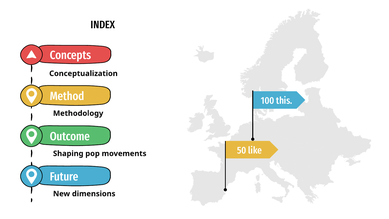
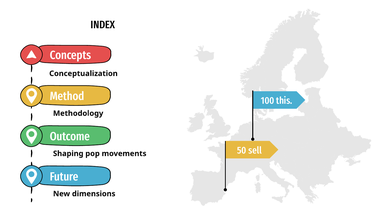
like: like -> sell
